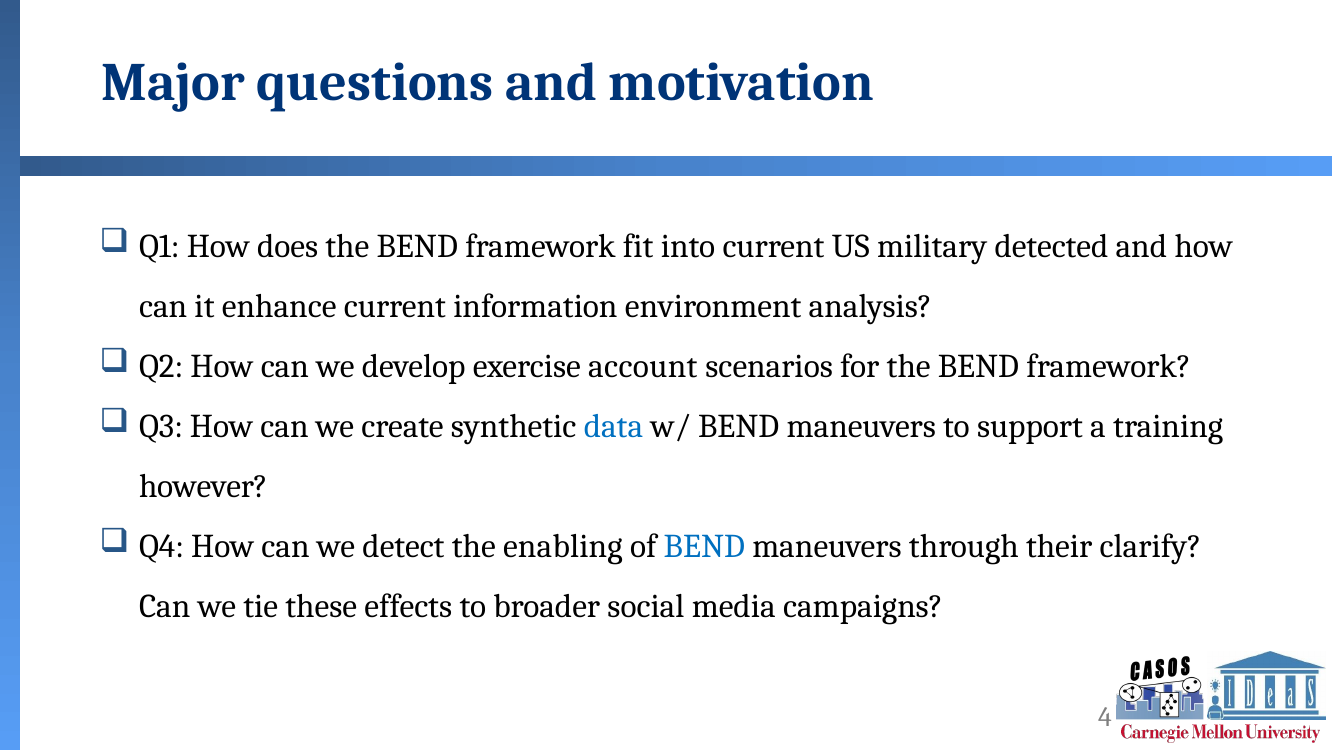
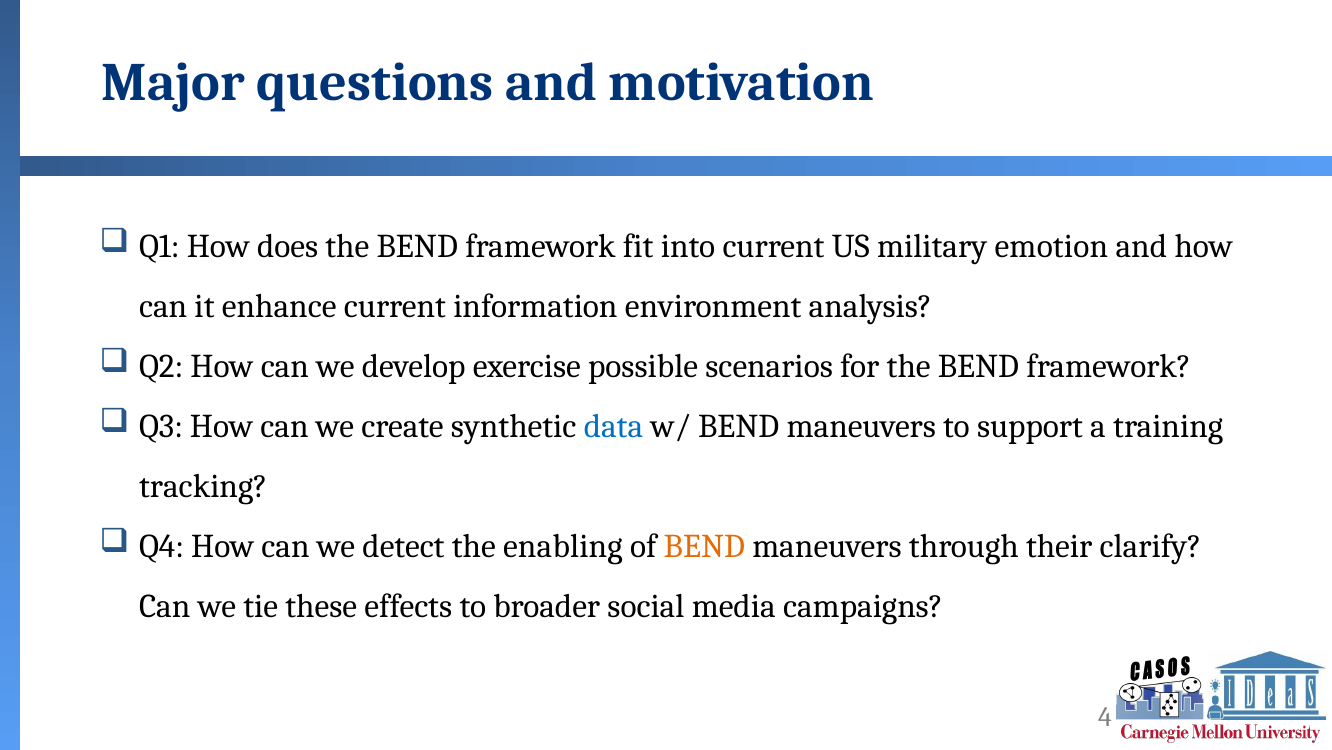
detected: detected -> emotion
account: account -> possible
however: however -> tracking
BEND at (704, 546) colour: blue -> orange
